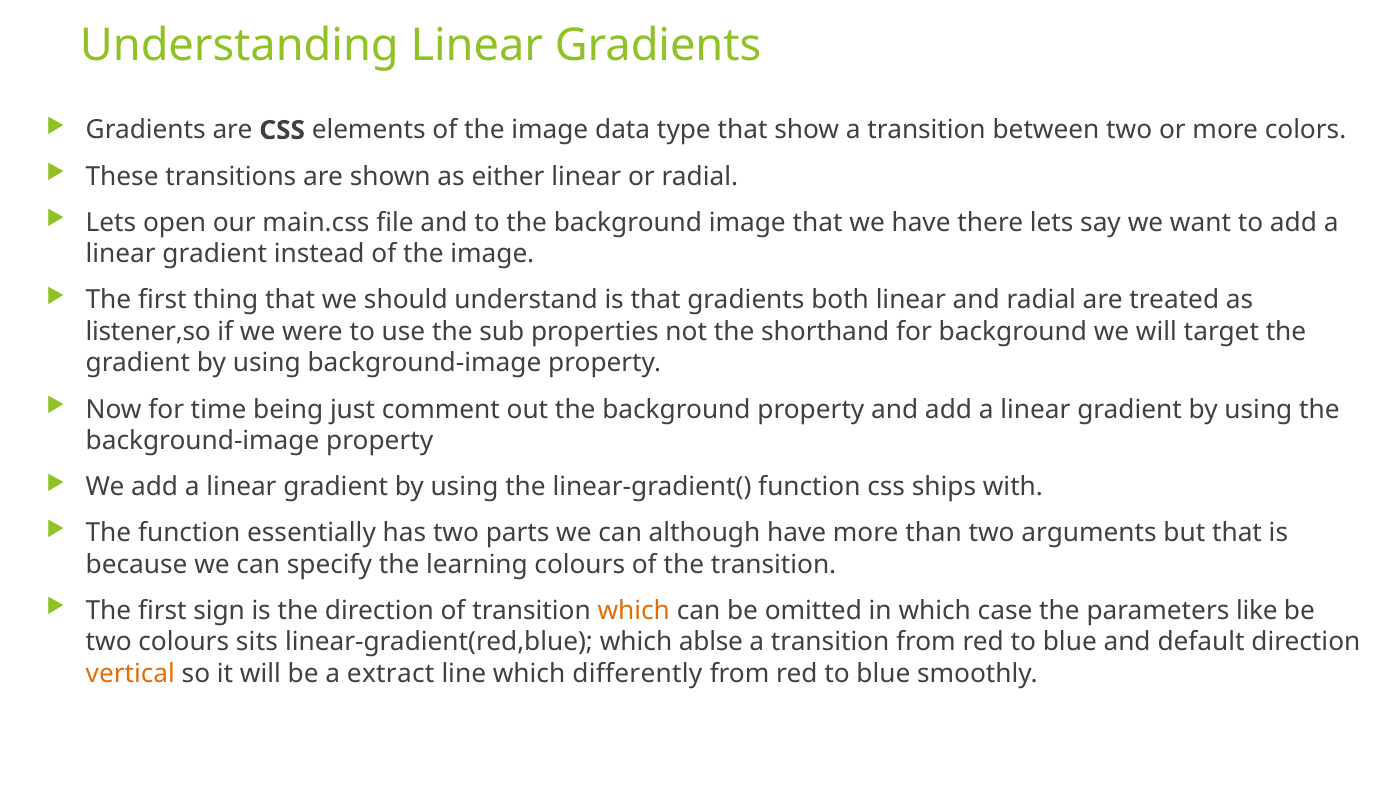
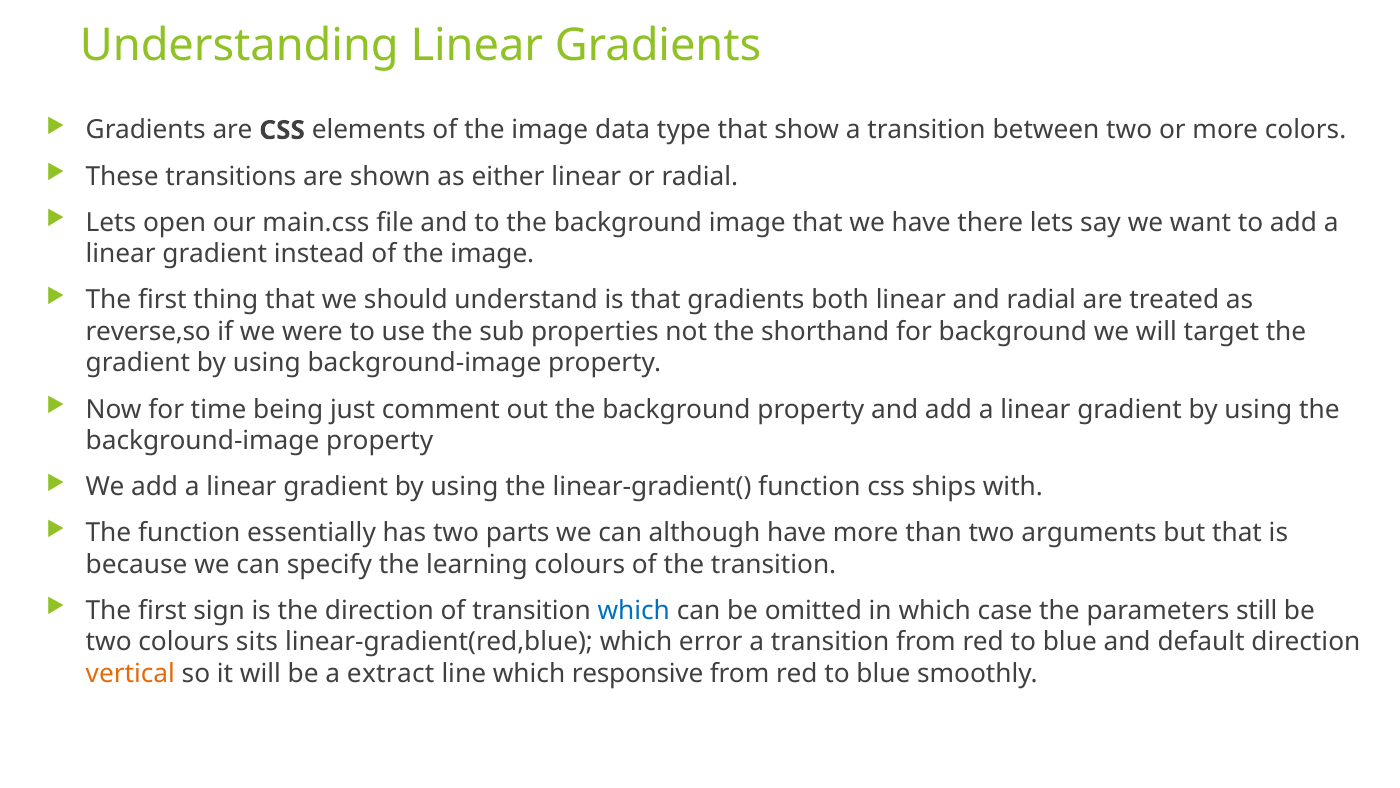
listener,so: listener,so -> reverse,so
which at (634, 610) colour: orange -> blue
like: like -> still
ablse: ablse -> error
differently: differently -> responsive
